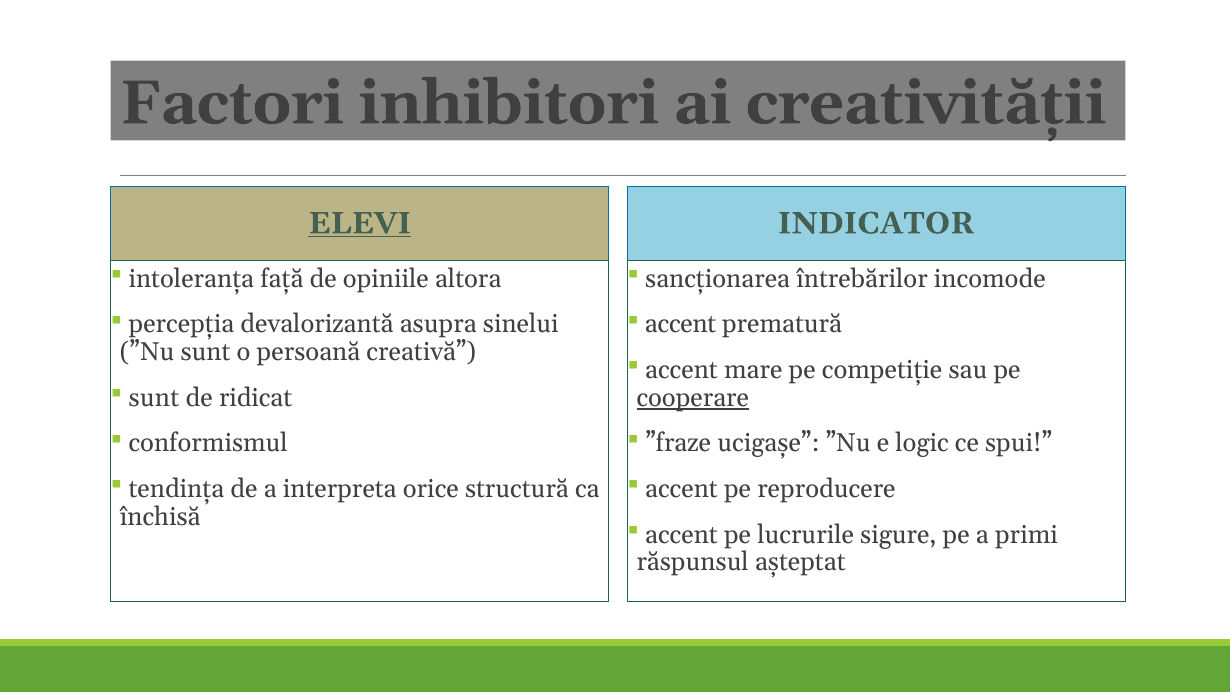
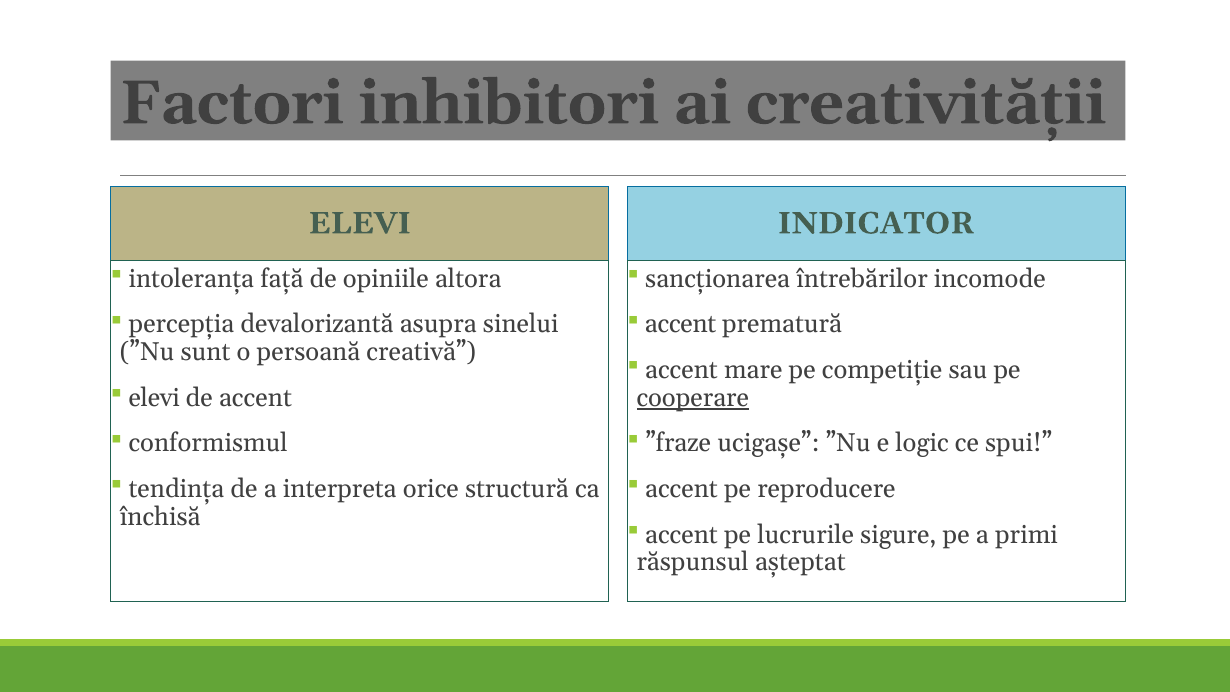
ELEVI at (360, 223) underline: present -> none
sunt at (154, 398): sunt -> elevi
de ridicat: ridicat -> accent
